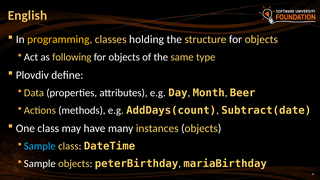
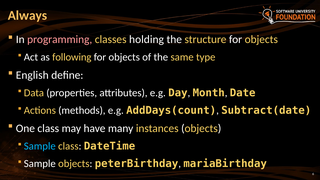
English: English -> Always
programming colour: yellow -> pink
Plovdiv: Plovdiv -> English
Beer: Beer -> Date
